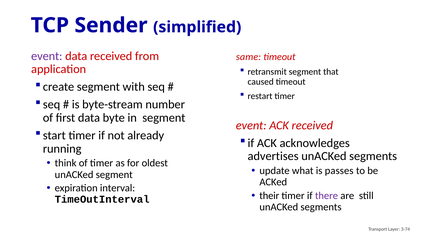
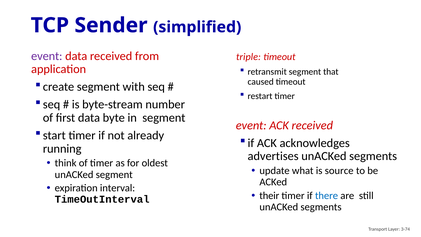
same: same -> triple
passes: passes -> source
there colour: purple -> blue
